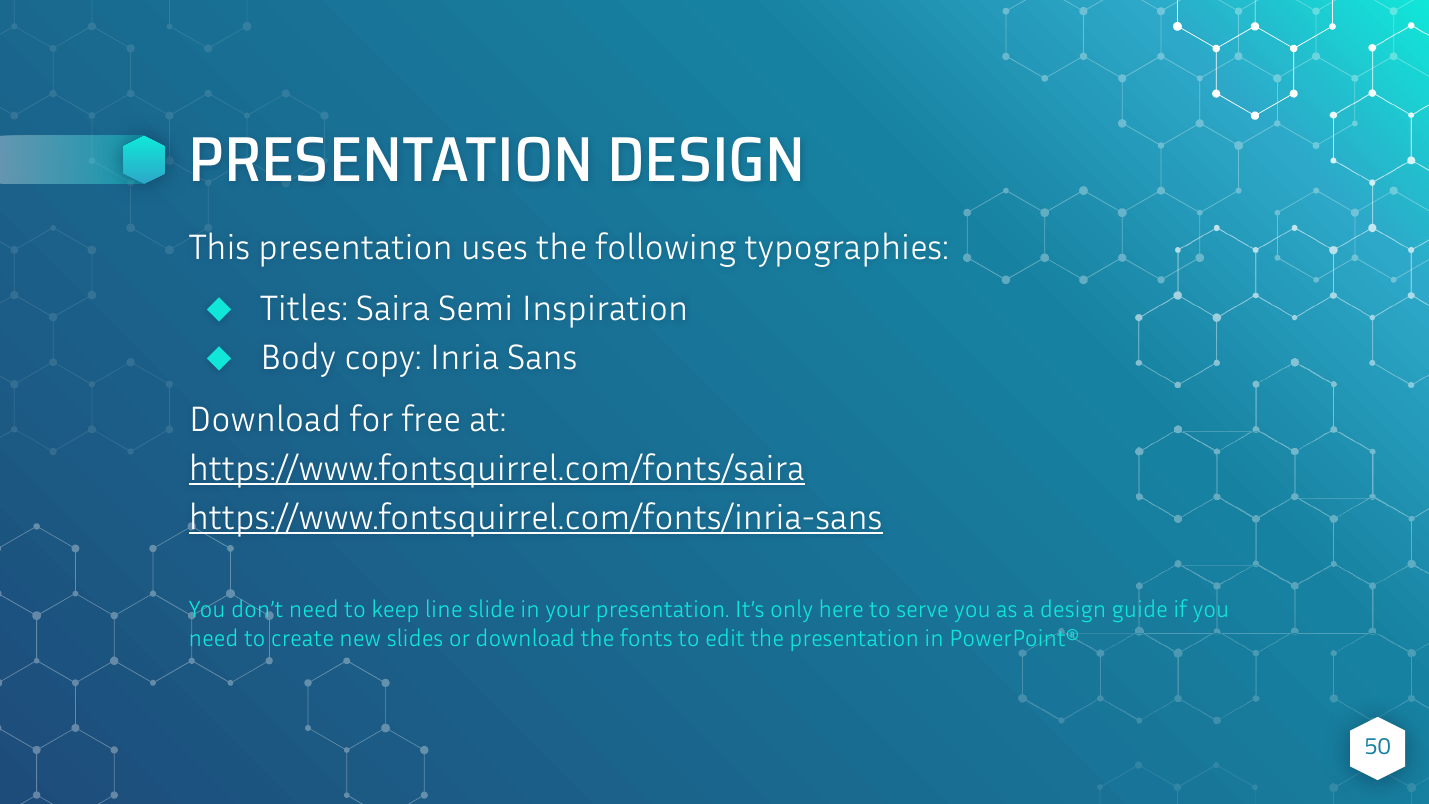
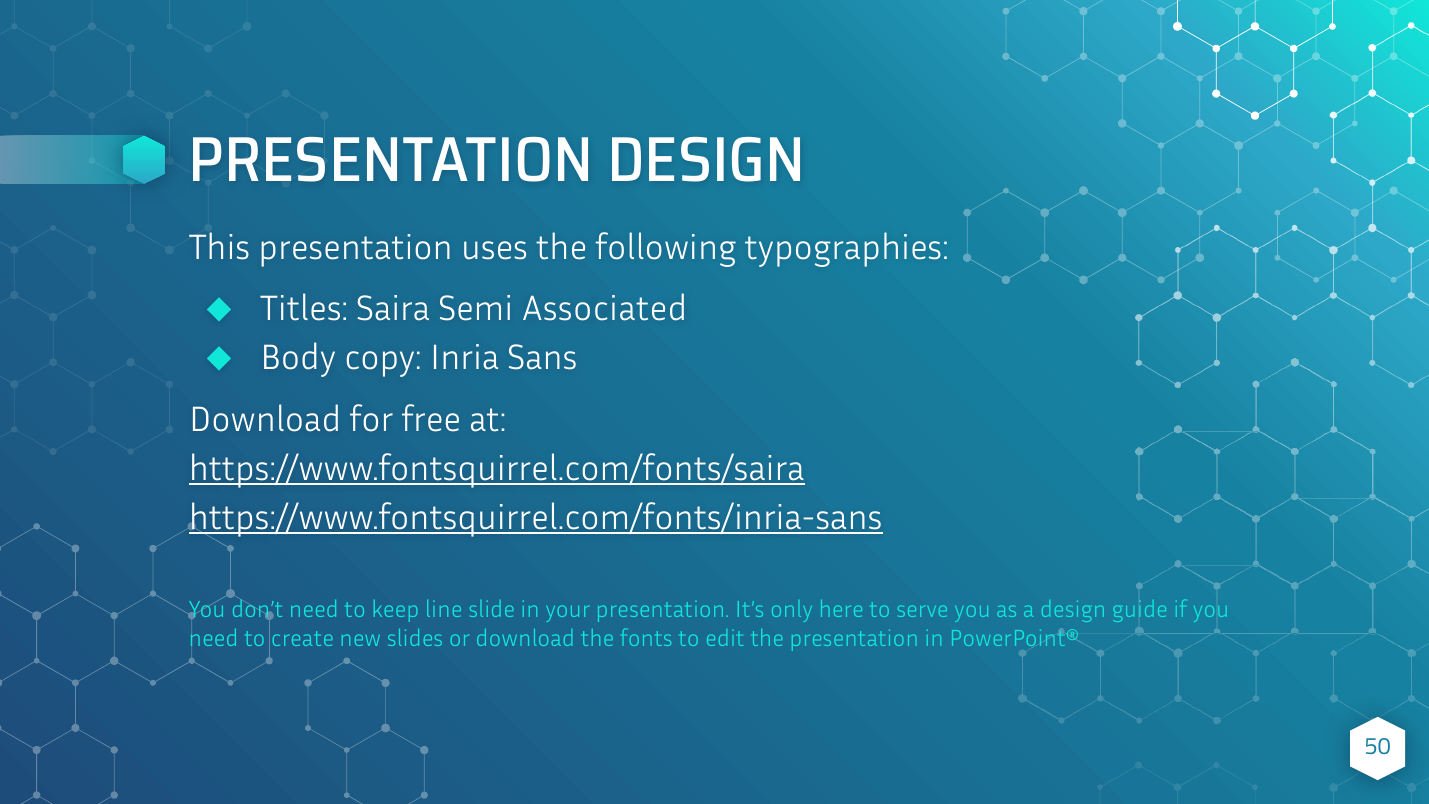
Inspiration: Inspiration -> Associated
